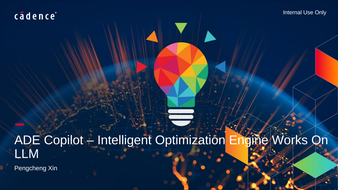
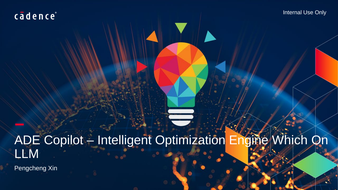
Works: Works -> Which
